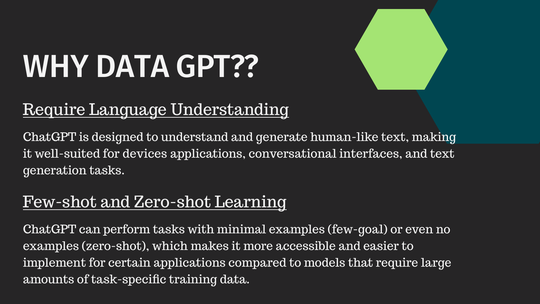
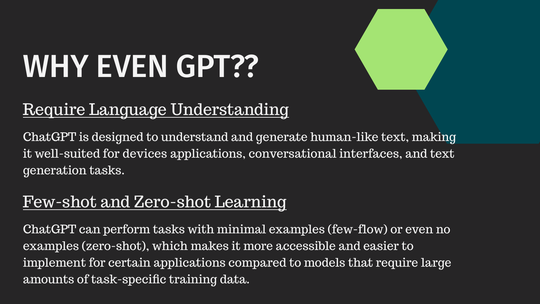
WHY DATA: DATA -> EVEN
few-goal: few-goal -> few-flow
